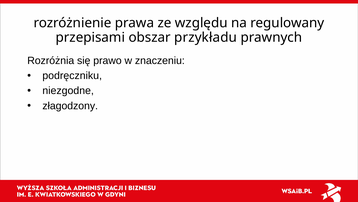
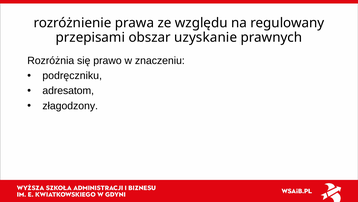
przykładu: przykładu -> uzyskanie
niezgodne: niezgodne -> adresatom
